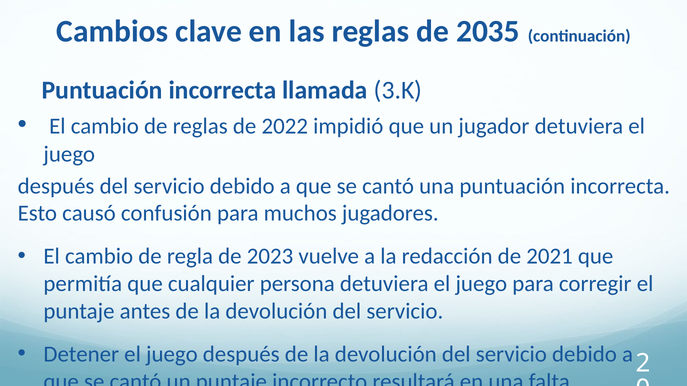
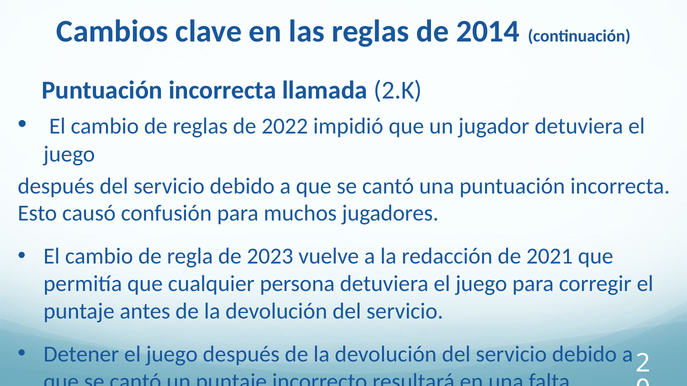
2035: 2035 -> 2014
3.K: 3.K -> 2.K
